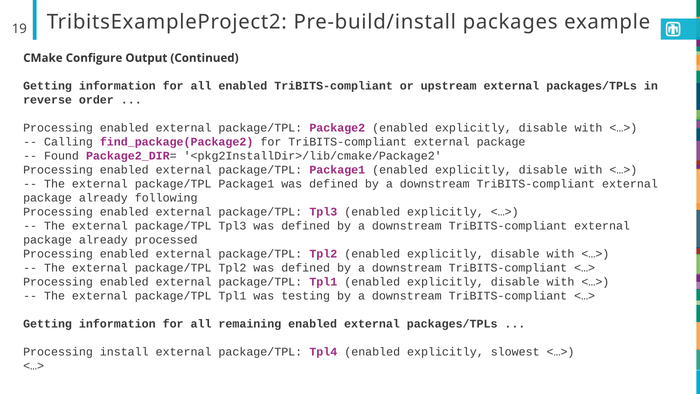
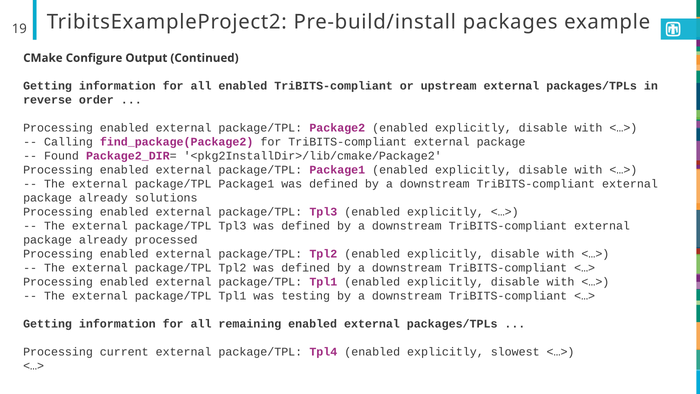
following: following -> solutions
install: install -> current
